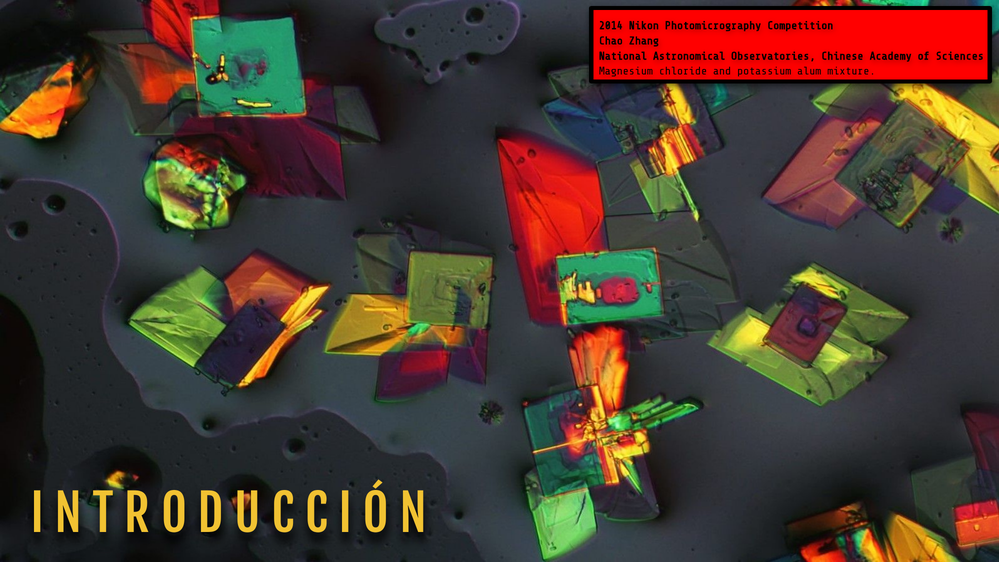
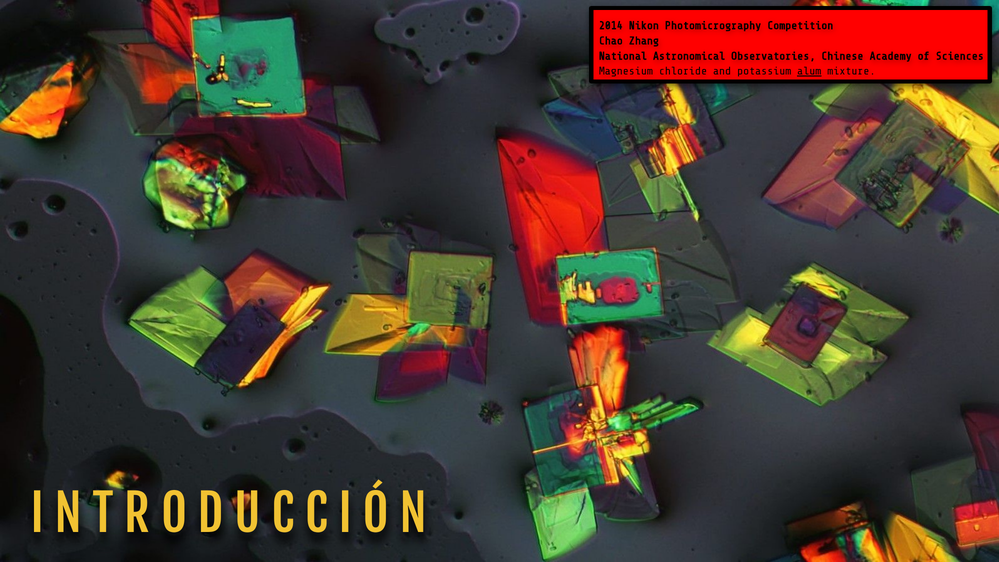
alum underline: none -> present
